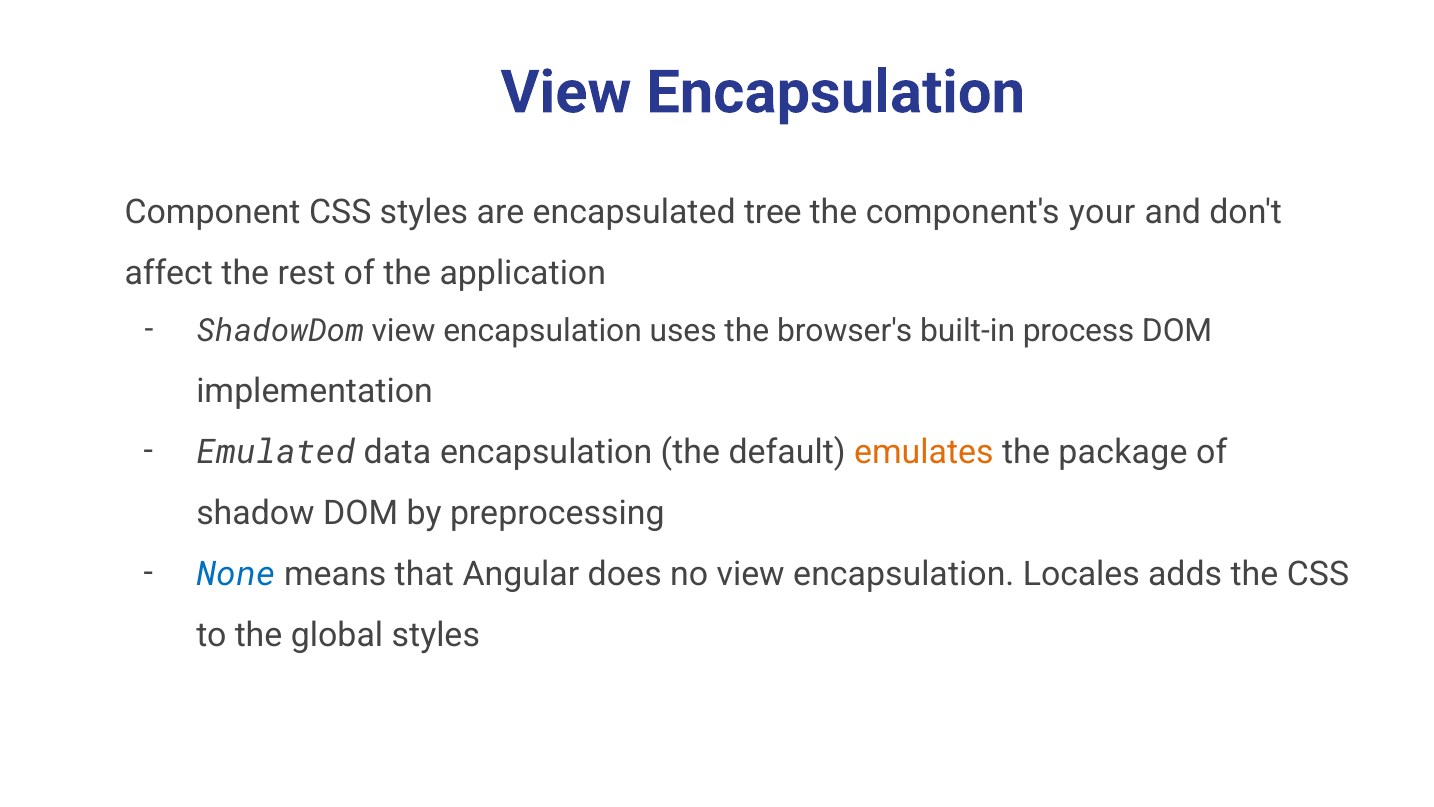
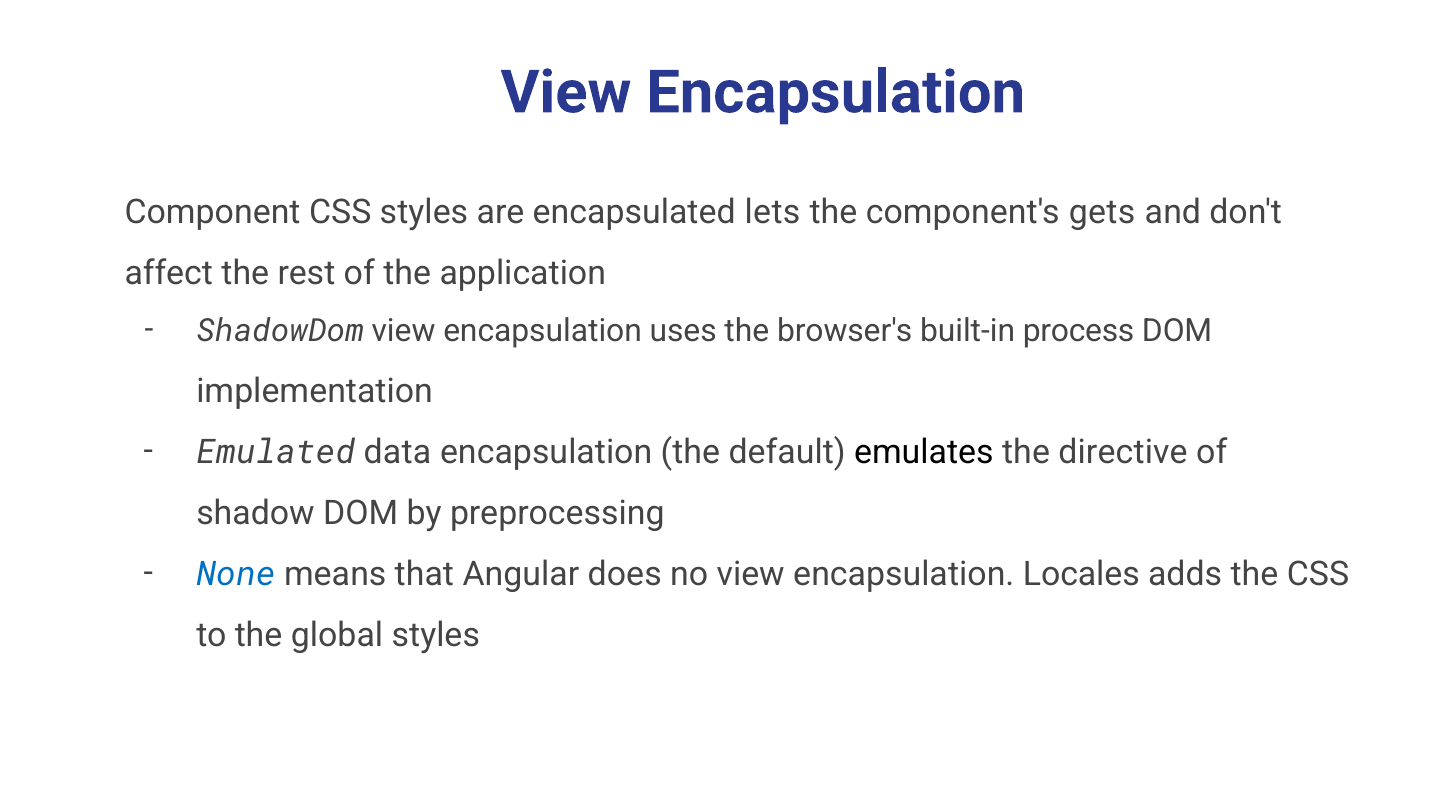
tree: tree -> lets
your: your -> gets
emulates colour: orange -> black
package: package -> directive
